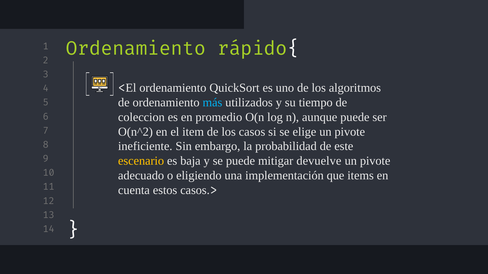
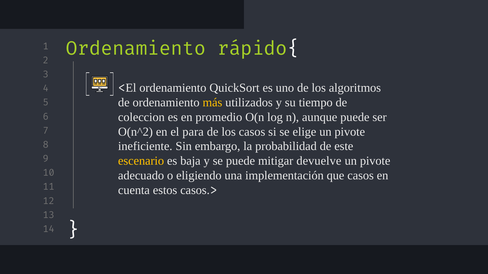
más colour: light blue -> yellow
item: item -> para
que items: items -> casos
